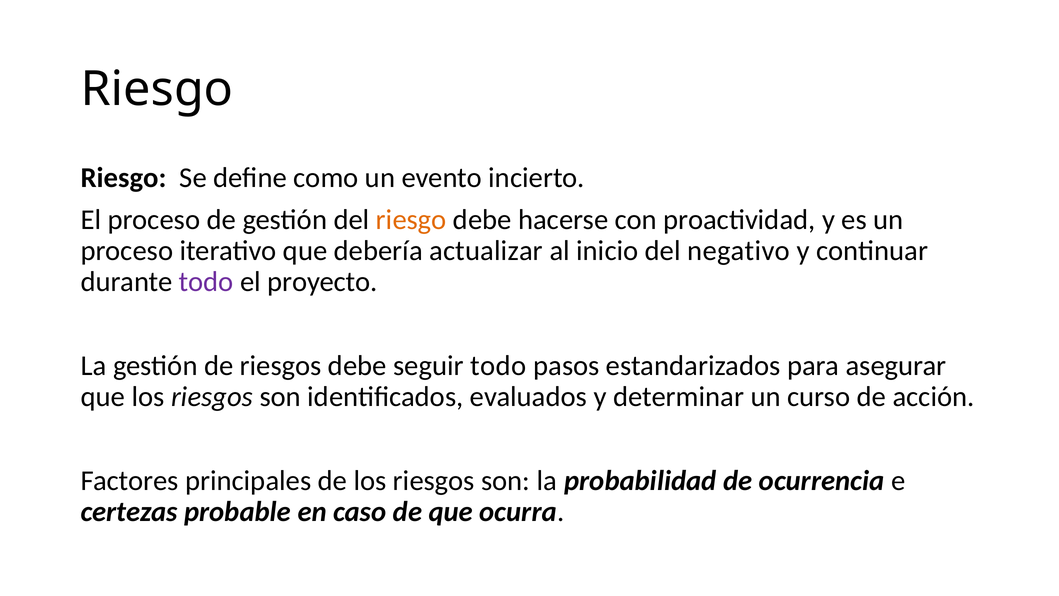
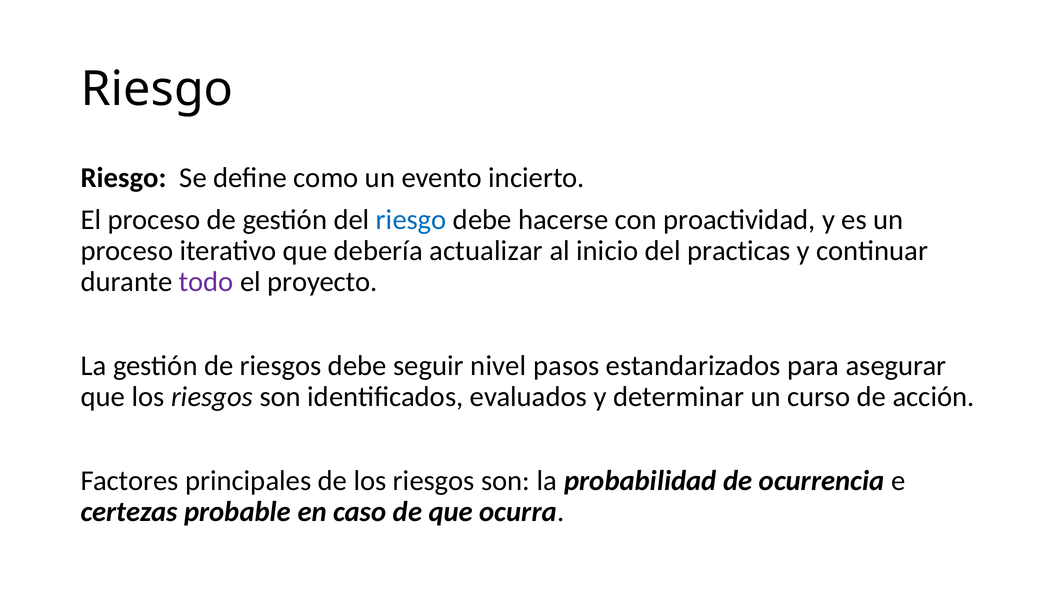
riesgo at (411, 220) colour: orange -> blue
negativo: negativo -> practicas
seguir todo: todo -> nivel
